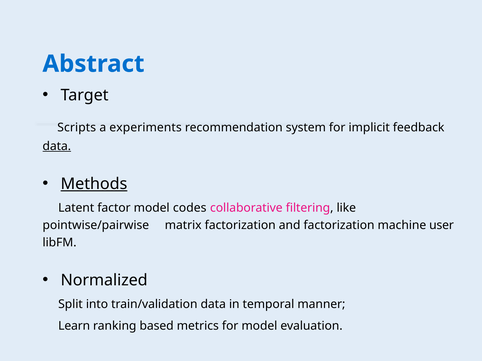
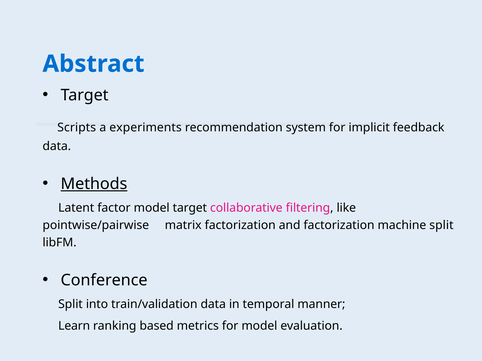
data at (57, 146) underline: present -> none
model codes: codes -> target
machine user: user -> split
Normalized: Normalized -> Conference
